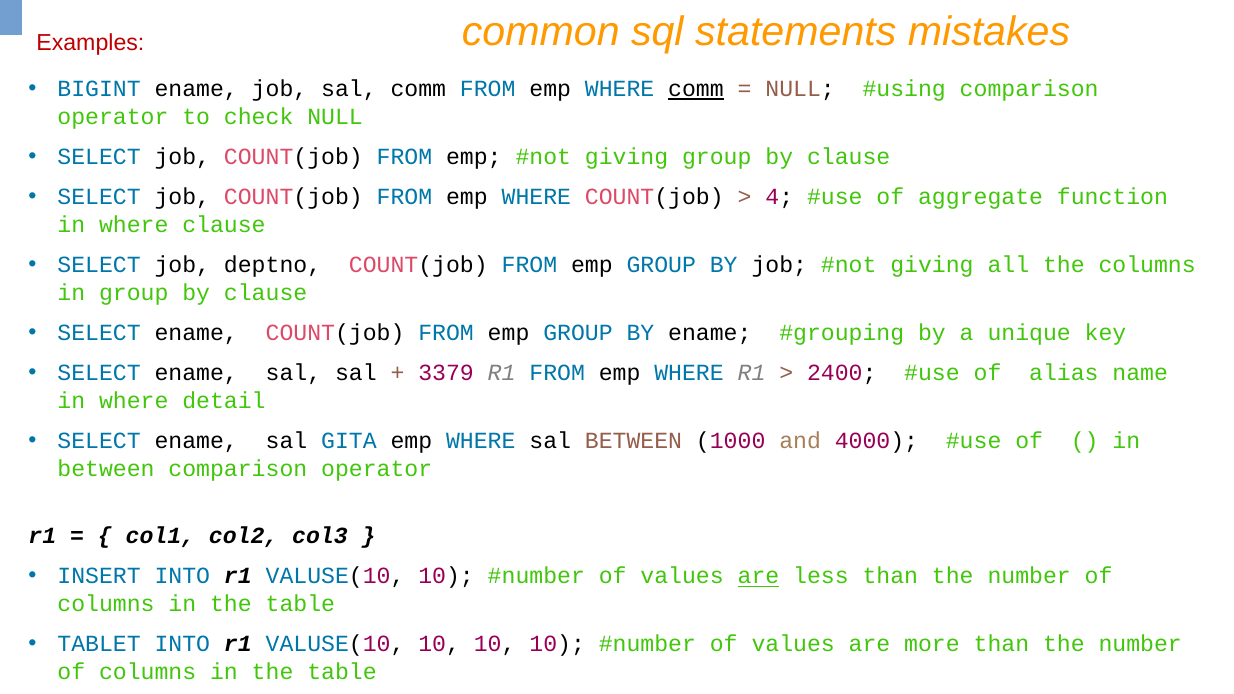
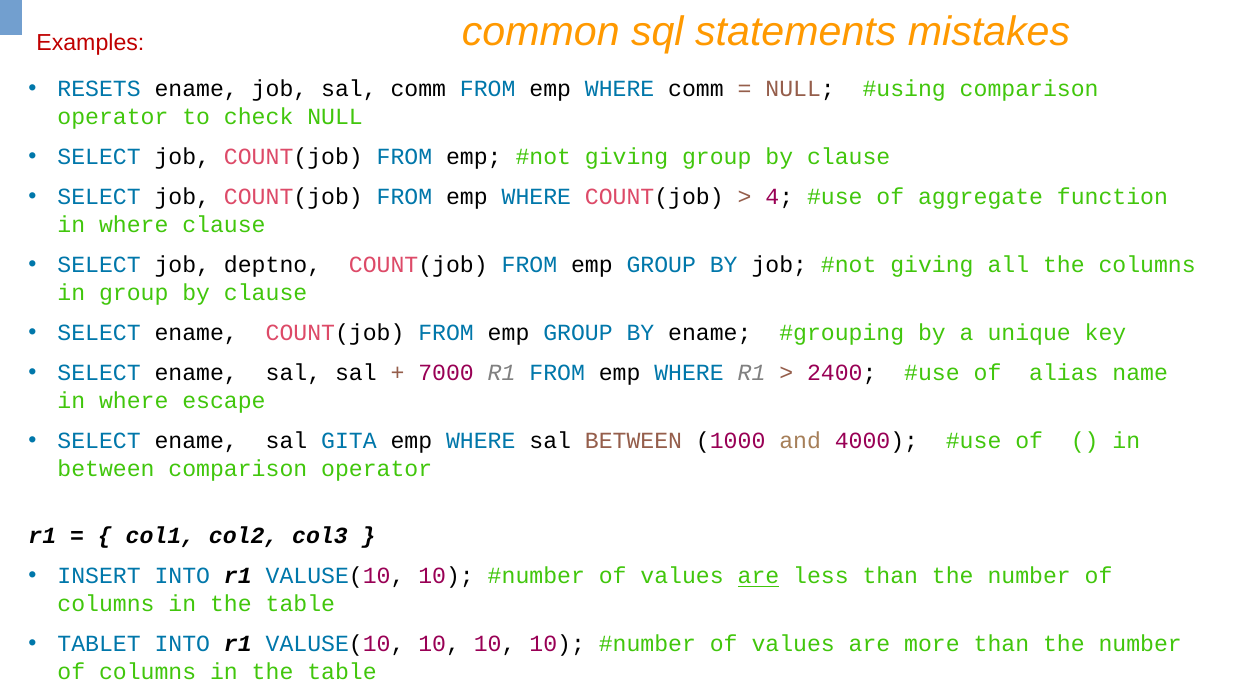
BIGINT: BIGINT -> RESETS
comm at (696, 89) underline: present -> none
3379: 3379 -> 7000
detail: detail -> escape
